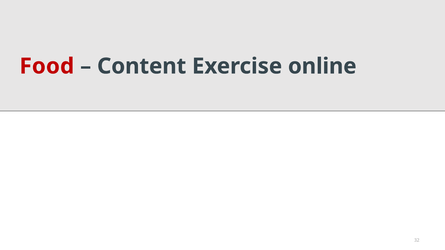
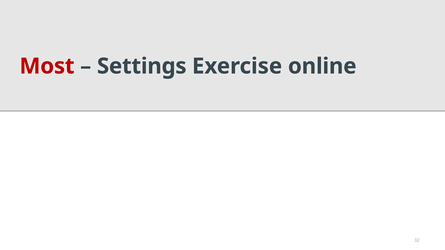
Food: Food -> Most
Content: Content -> Settings
